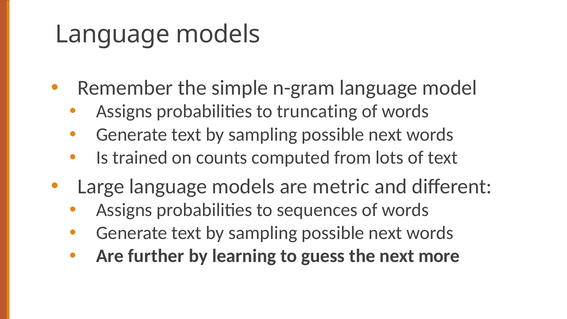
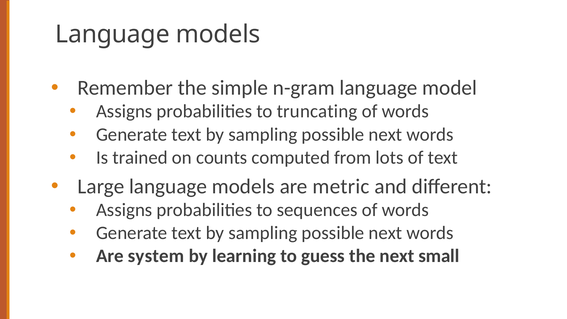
further: further -> system
more: more -> small
